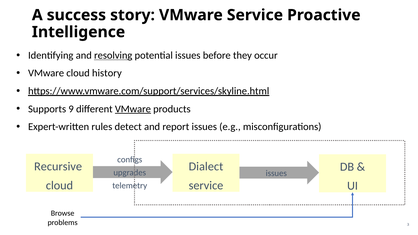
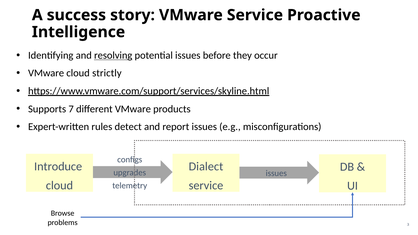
history: history -> strictly
9: 9 -> 7
VMware at (133, 109) underline: present -> none
Recursive: Recursive -> Introduce
